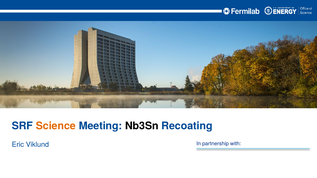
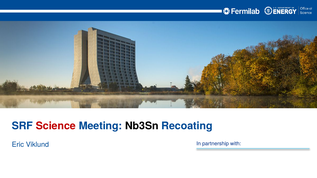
Science colour: orange -> red
